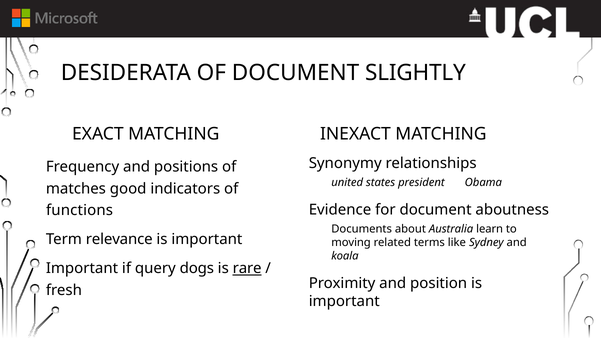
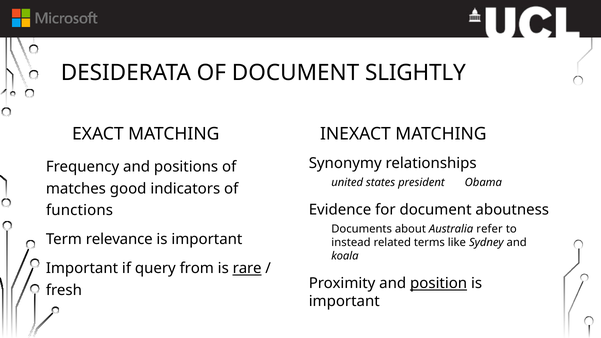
learn: learn -> refer
moving: moving -> instead
dogs: dogs -> from
position underline: none -> present
